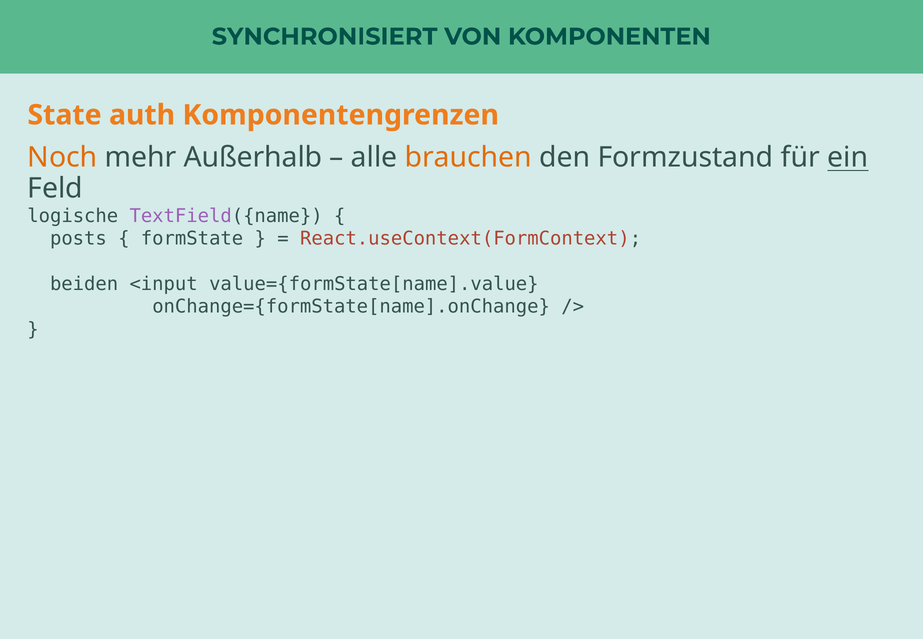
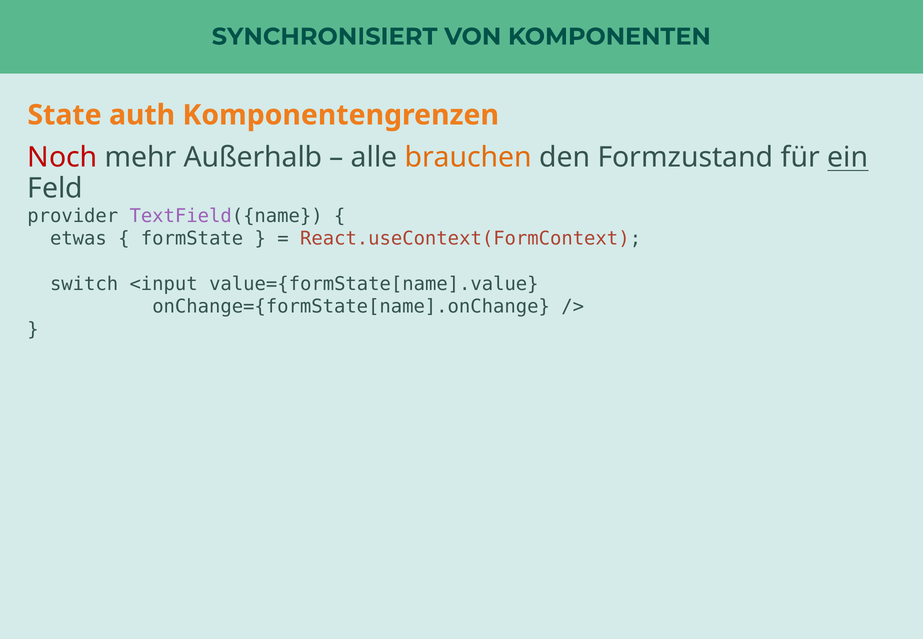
Noch colour: orange -> red
logische: logische -> provider
posts: posts -> etwas
beiden: beiden -> switch
